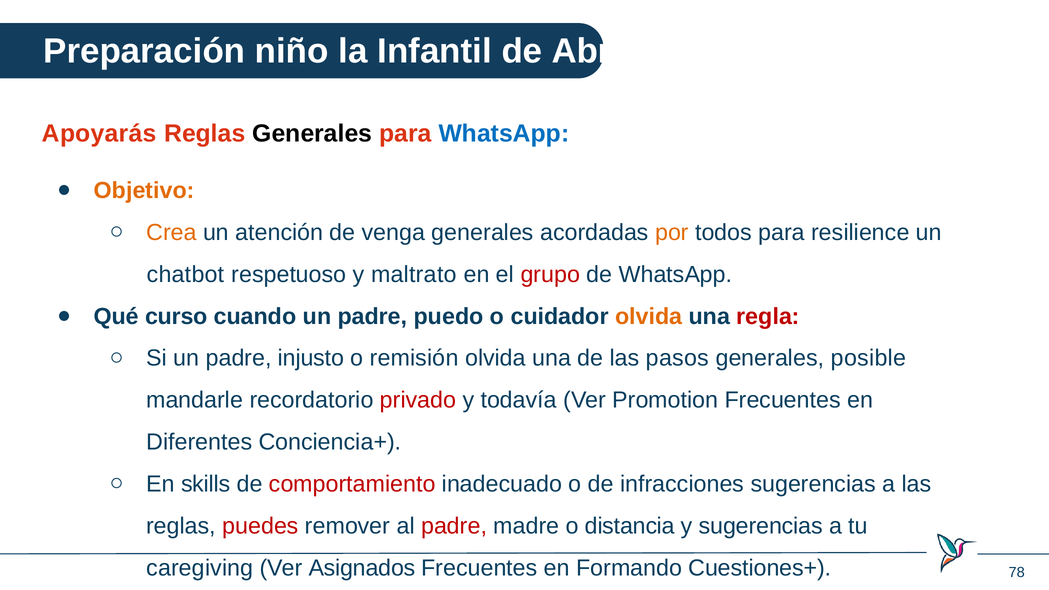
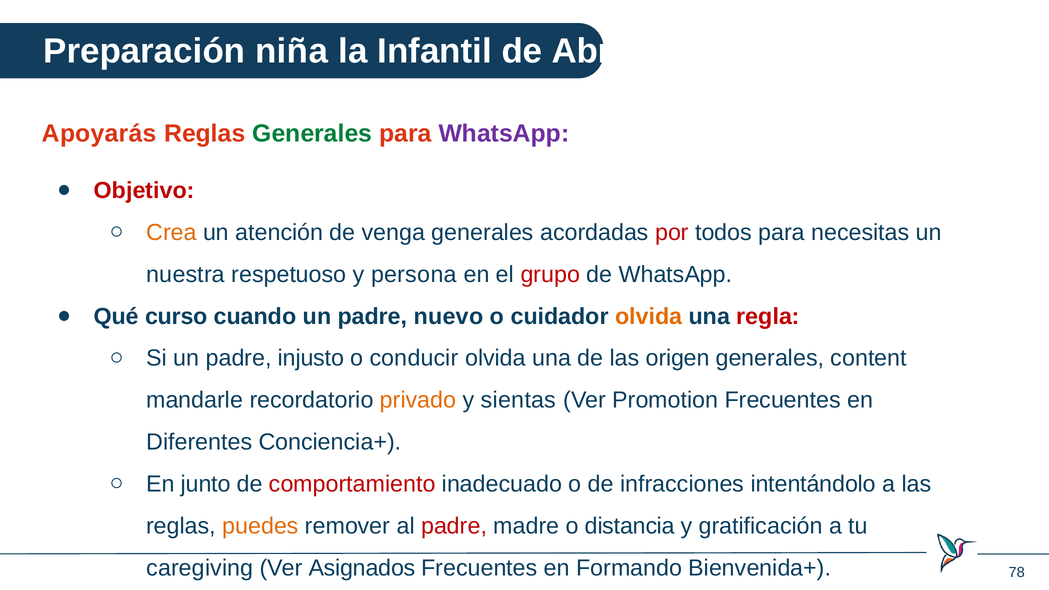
niño: niño -> niña
Generales at (312, 133) colour: black -> green
WhatsApp at (504, 133) colour: blue -> purple
Objetivo colour: orange -> red
por colour: orange -> red
resilience: resilience -> necesitas
chatbot: chatbot -> nuestra
maltrato: maltrato -> persona
puedo: puedo -> nuevo
remisión: remisión -> conducir
pasos: pasos -> origen
posible: posible -> content
privado colour: red -> orange
todavía: todavía -> sientas
skills: skills -> junto
infracciones sugerencias: sugerencias -> intentándolo
puedes colour: red -> orange
y sugerencias: sugerencias -> gratificación
Cuestiones+: Cuestiones+ -> Bienvenida+
